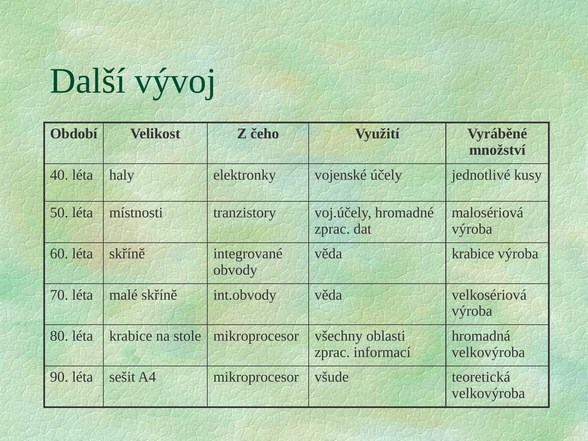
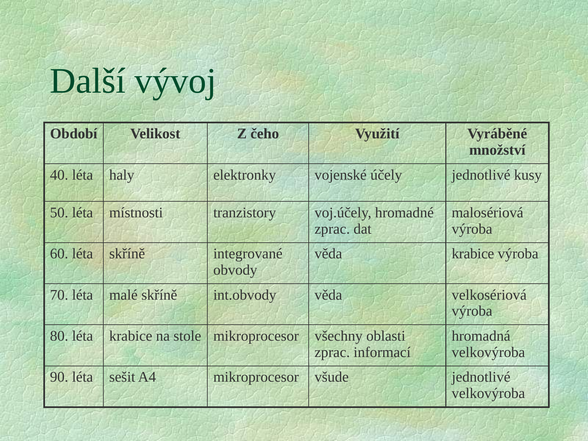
všude teoretická: teoretická -> jednotlivé
